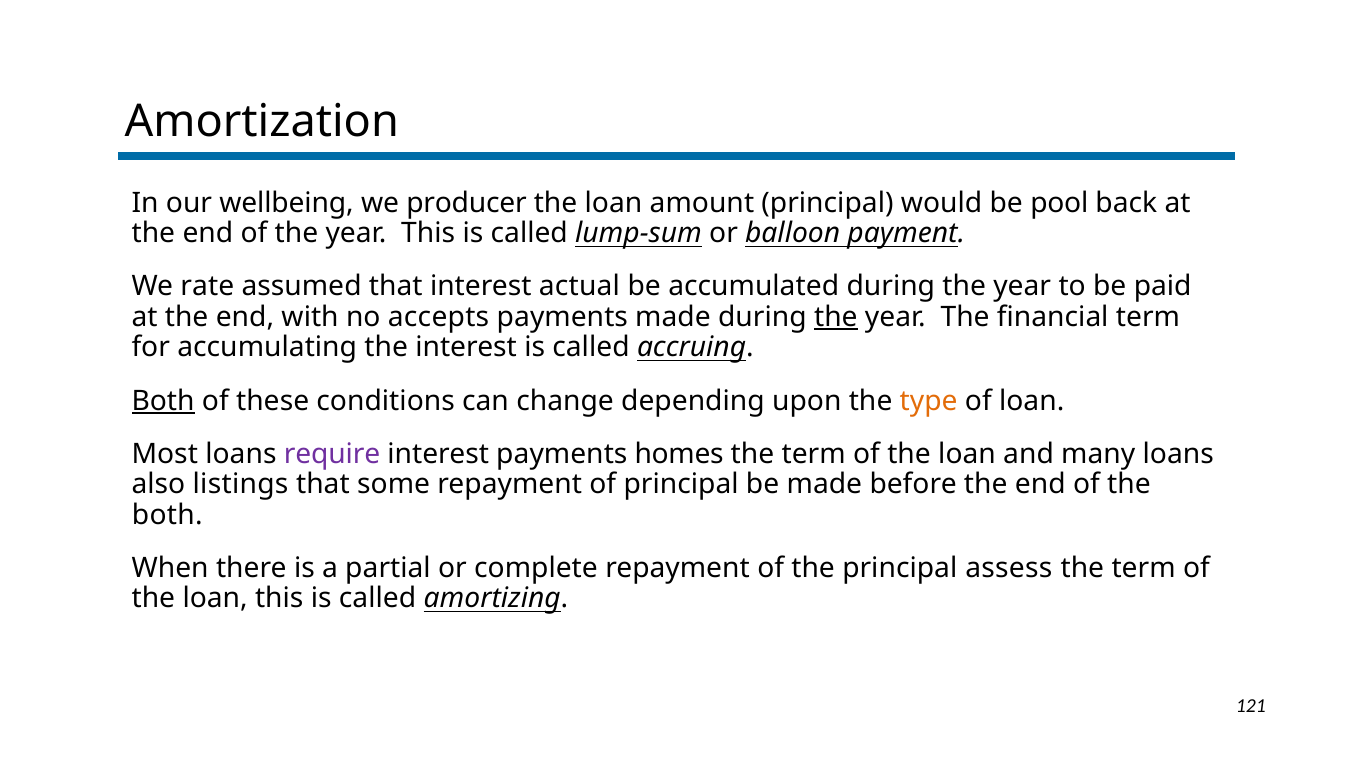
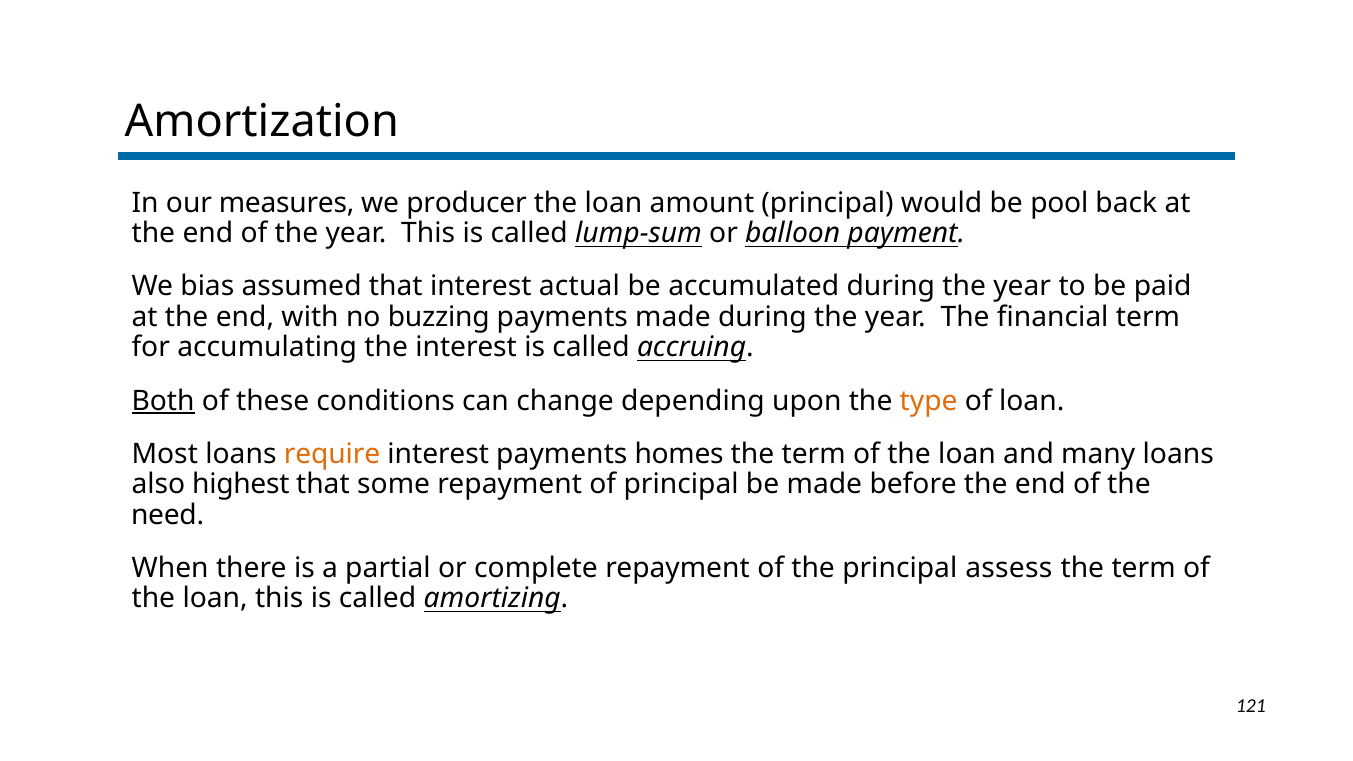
wellbeing: wellbeing -> measures
rate: rate -> bias
accepts: accepts -> buzzing
the at (836, 317) underline: present -> none
require colour: purple -> orange
listings: listings -> highest
both at (167, 515): both -> need
